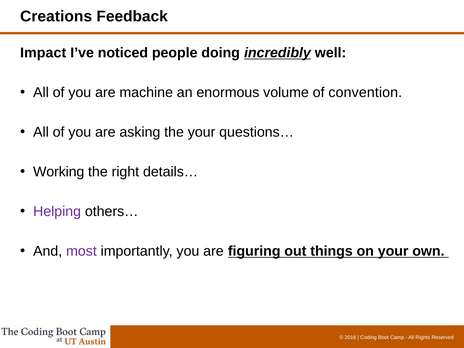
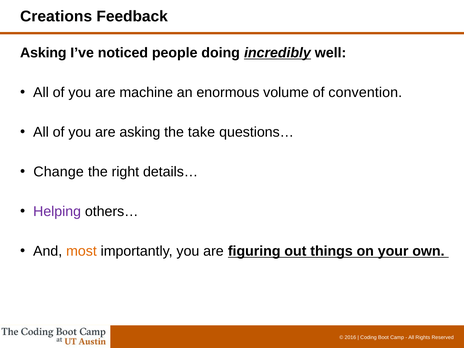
Impact at (43, 53): Impact -> Asking
the your: your -> take
Working: Working -> Change
most colour: purple -> orange
